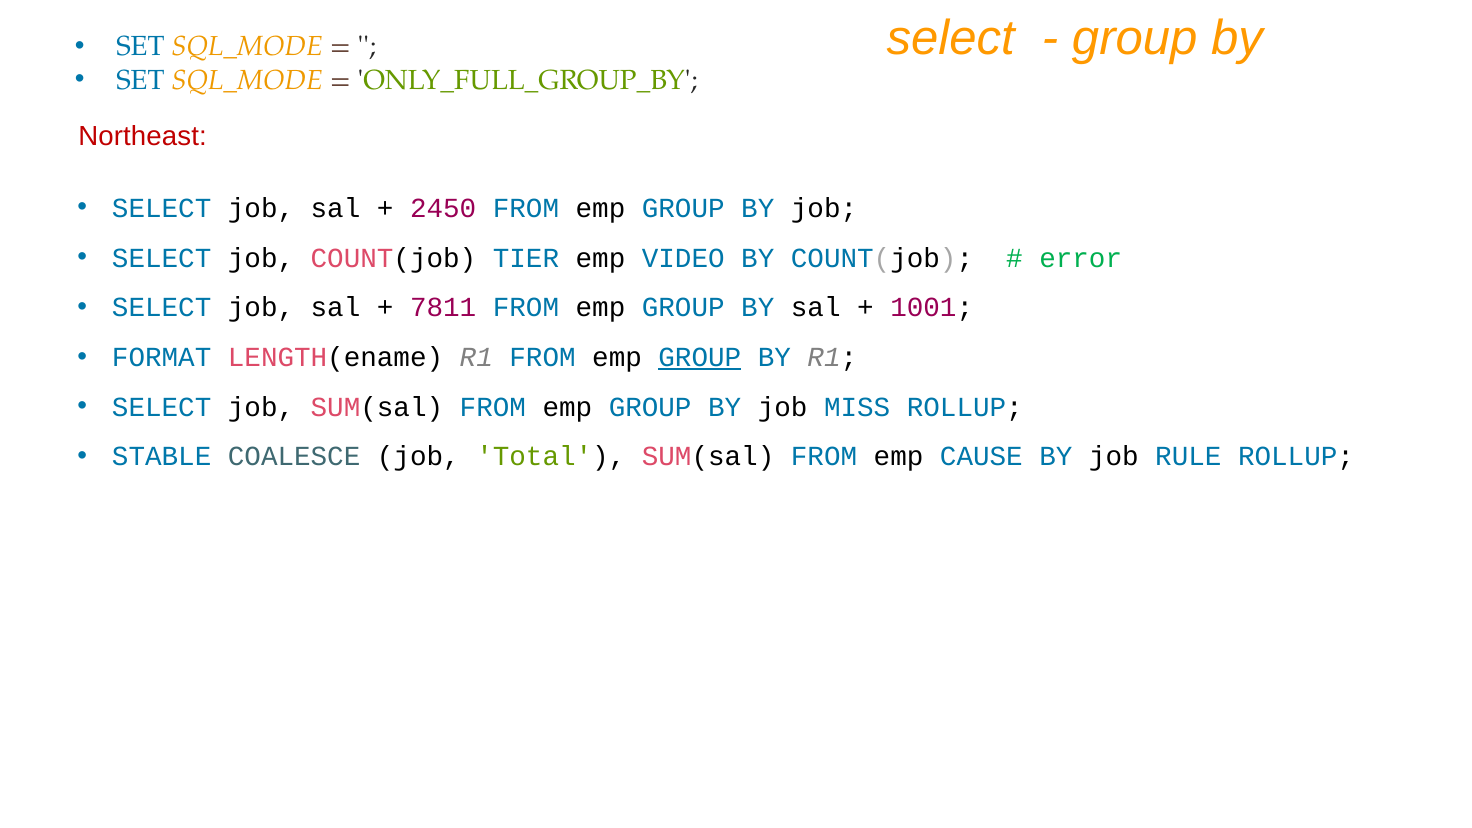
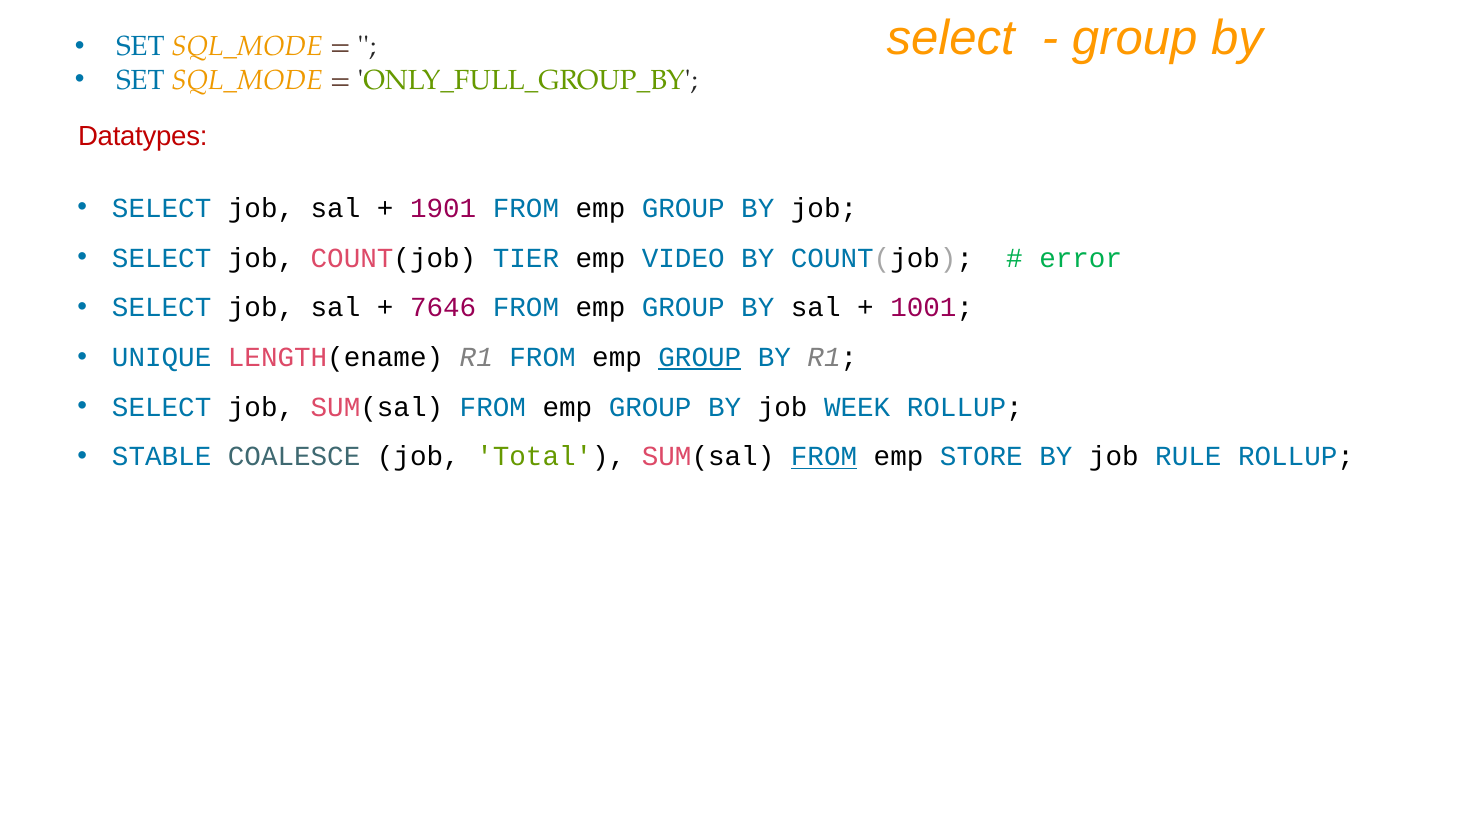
Northeast: Northeast -> Datatypes
2450: 2450 -> 1901
7811: 7811 -> 7646
FORMAT: FORMAT -> UNIQUE
MISS: MISS -> WEEK
FROM at (824, 457) underline: none -> present
CAUSE: CAUSE -> STORE
